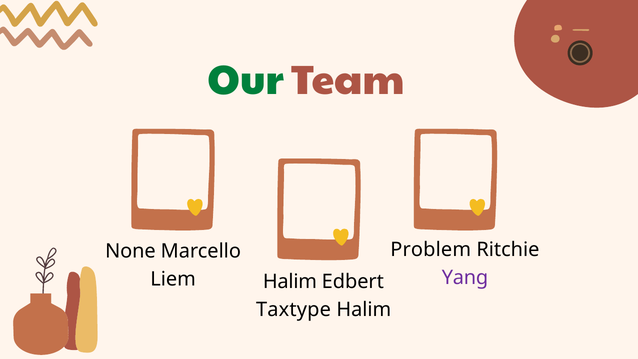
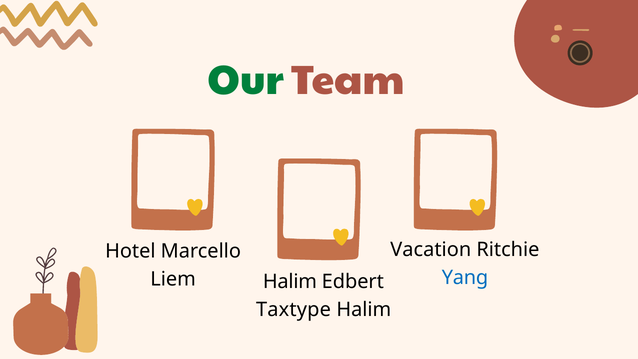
Problem: Problem -> Vacation
None: None -> Hotel
Yang colour: purple -> blue
